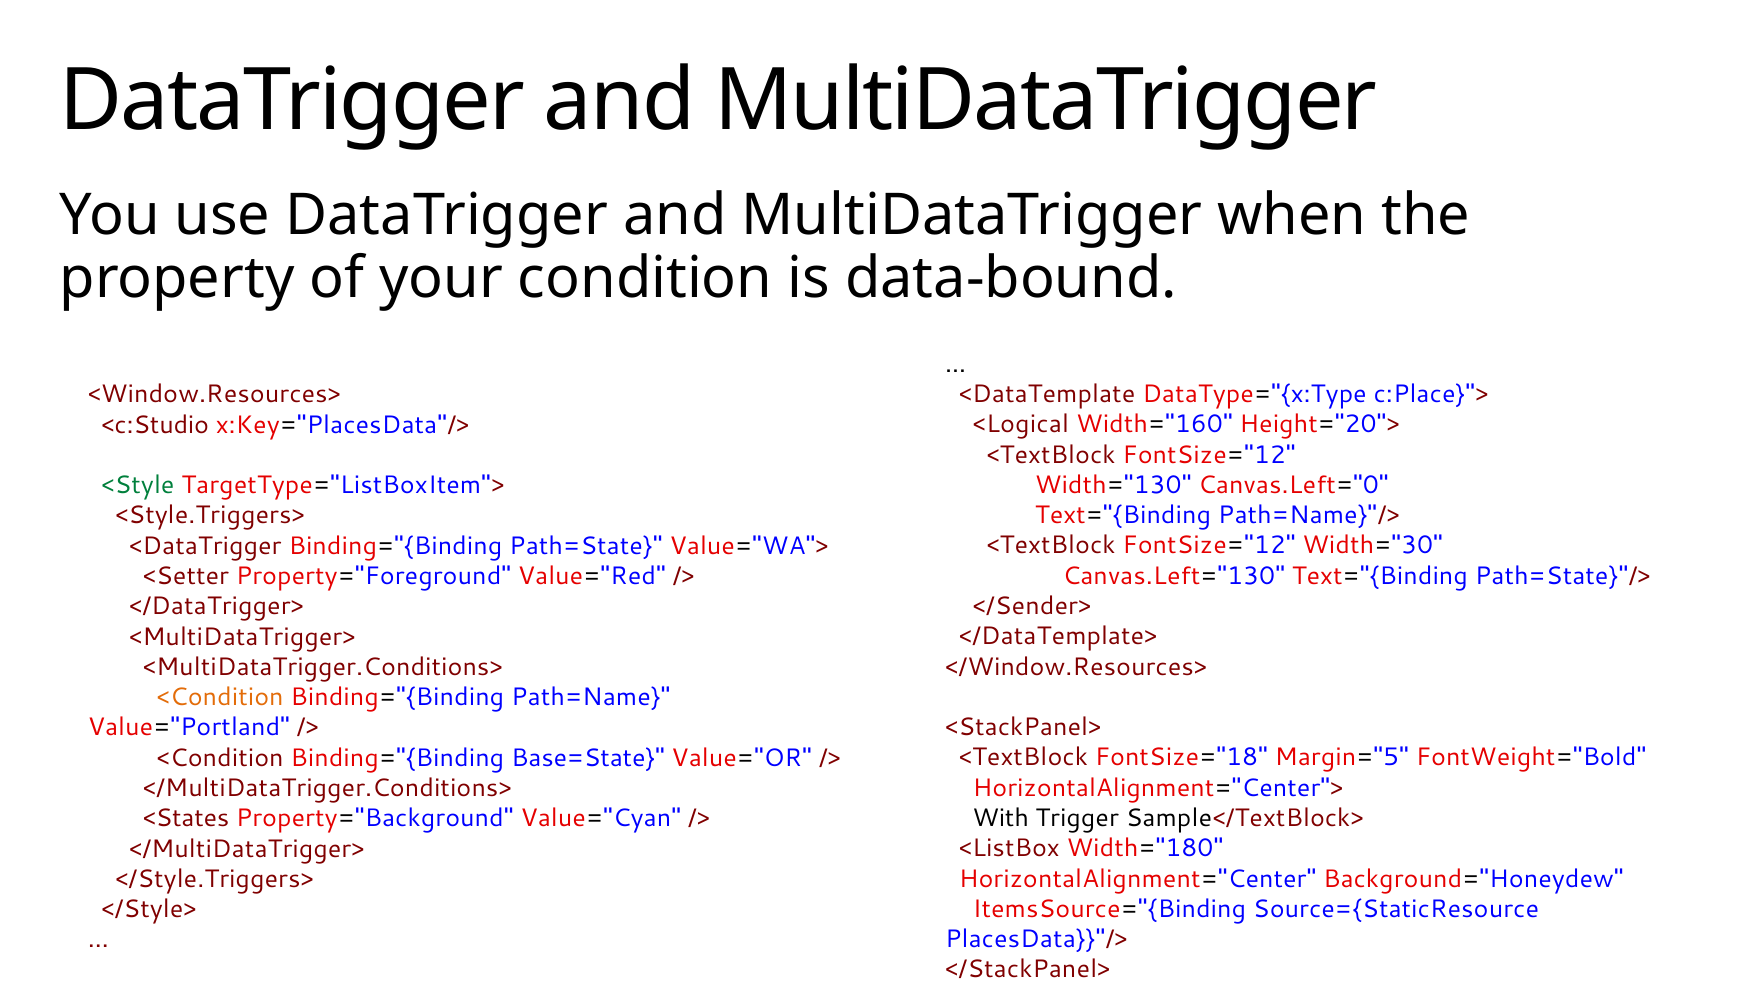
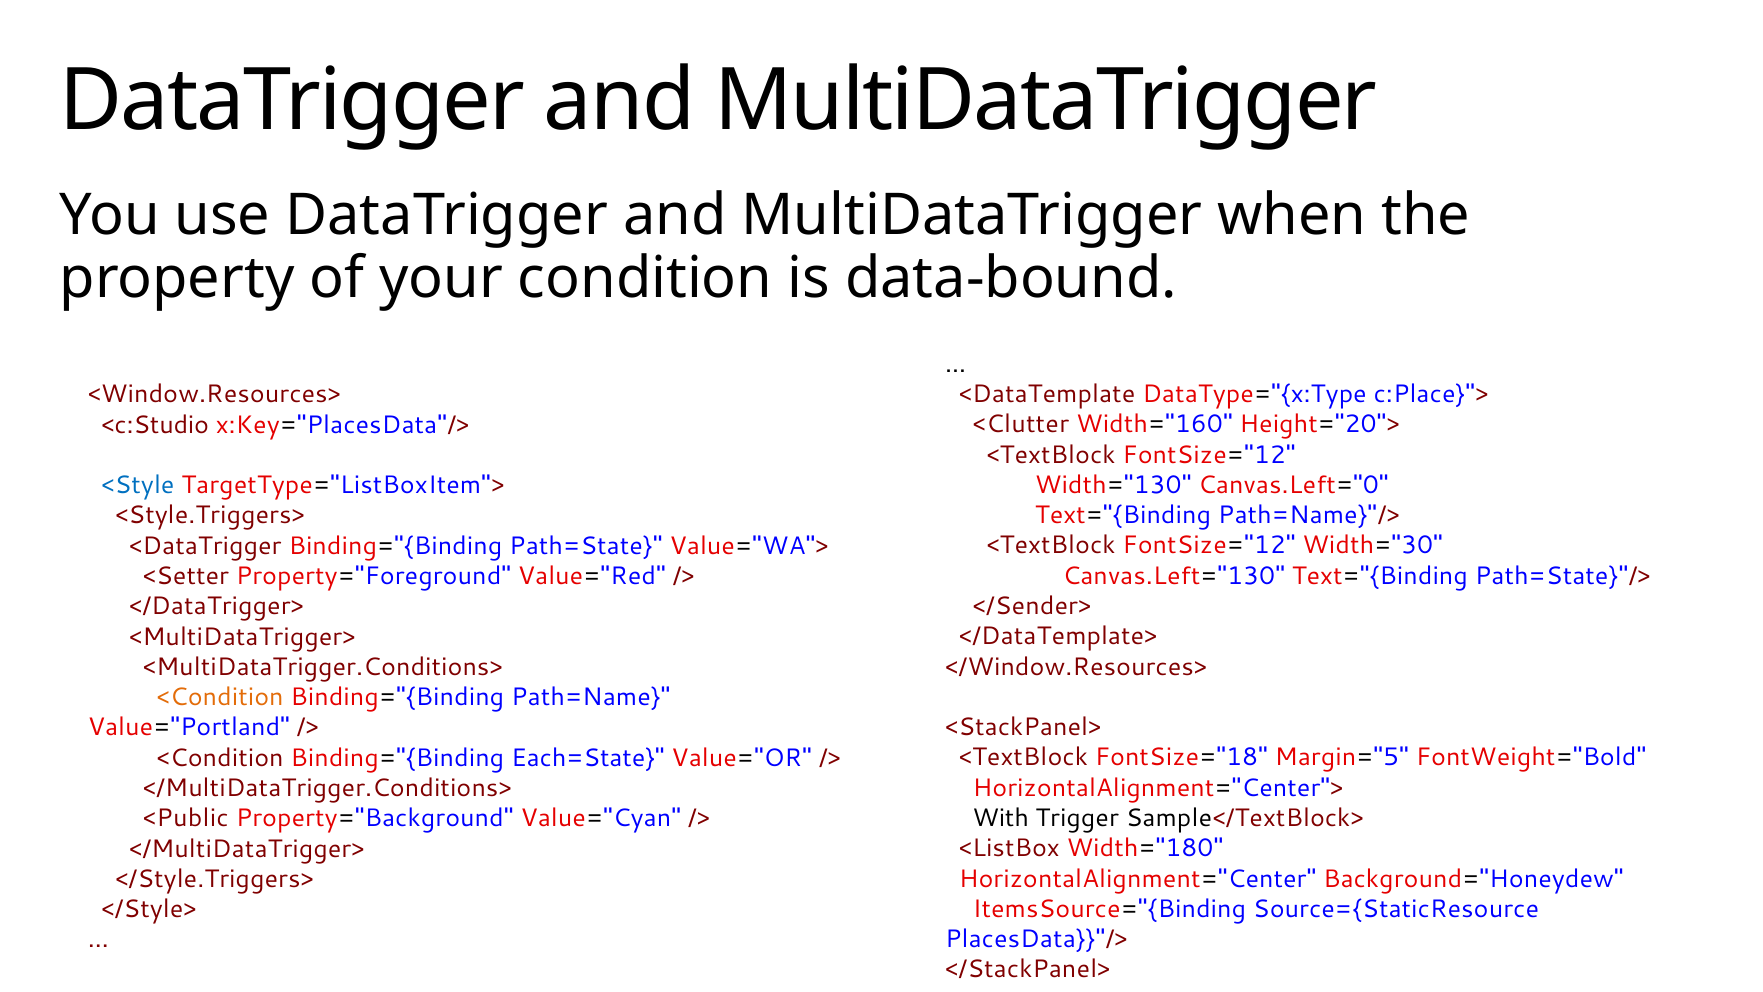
<Logical: <Logical -> <Clutter
<Style colour: green -> blue
Base=State: Base=State -> Each=State
<States: <States -> <Public
